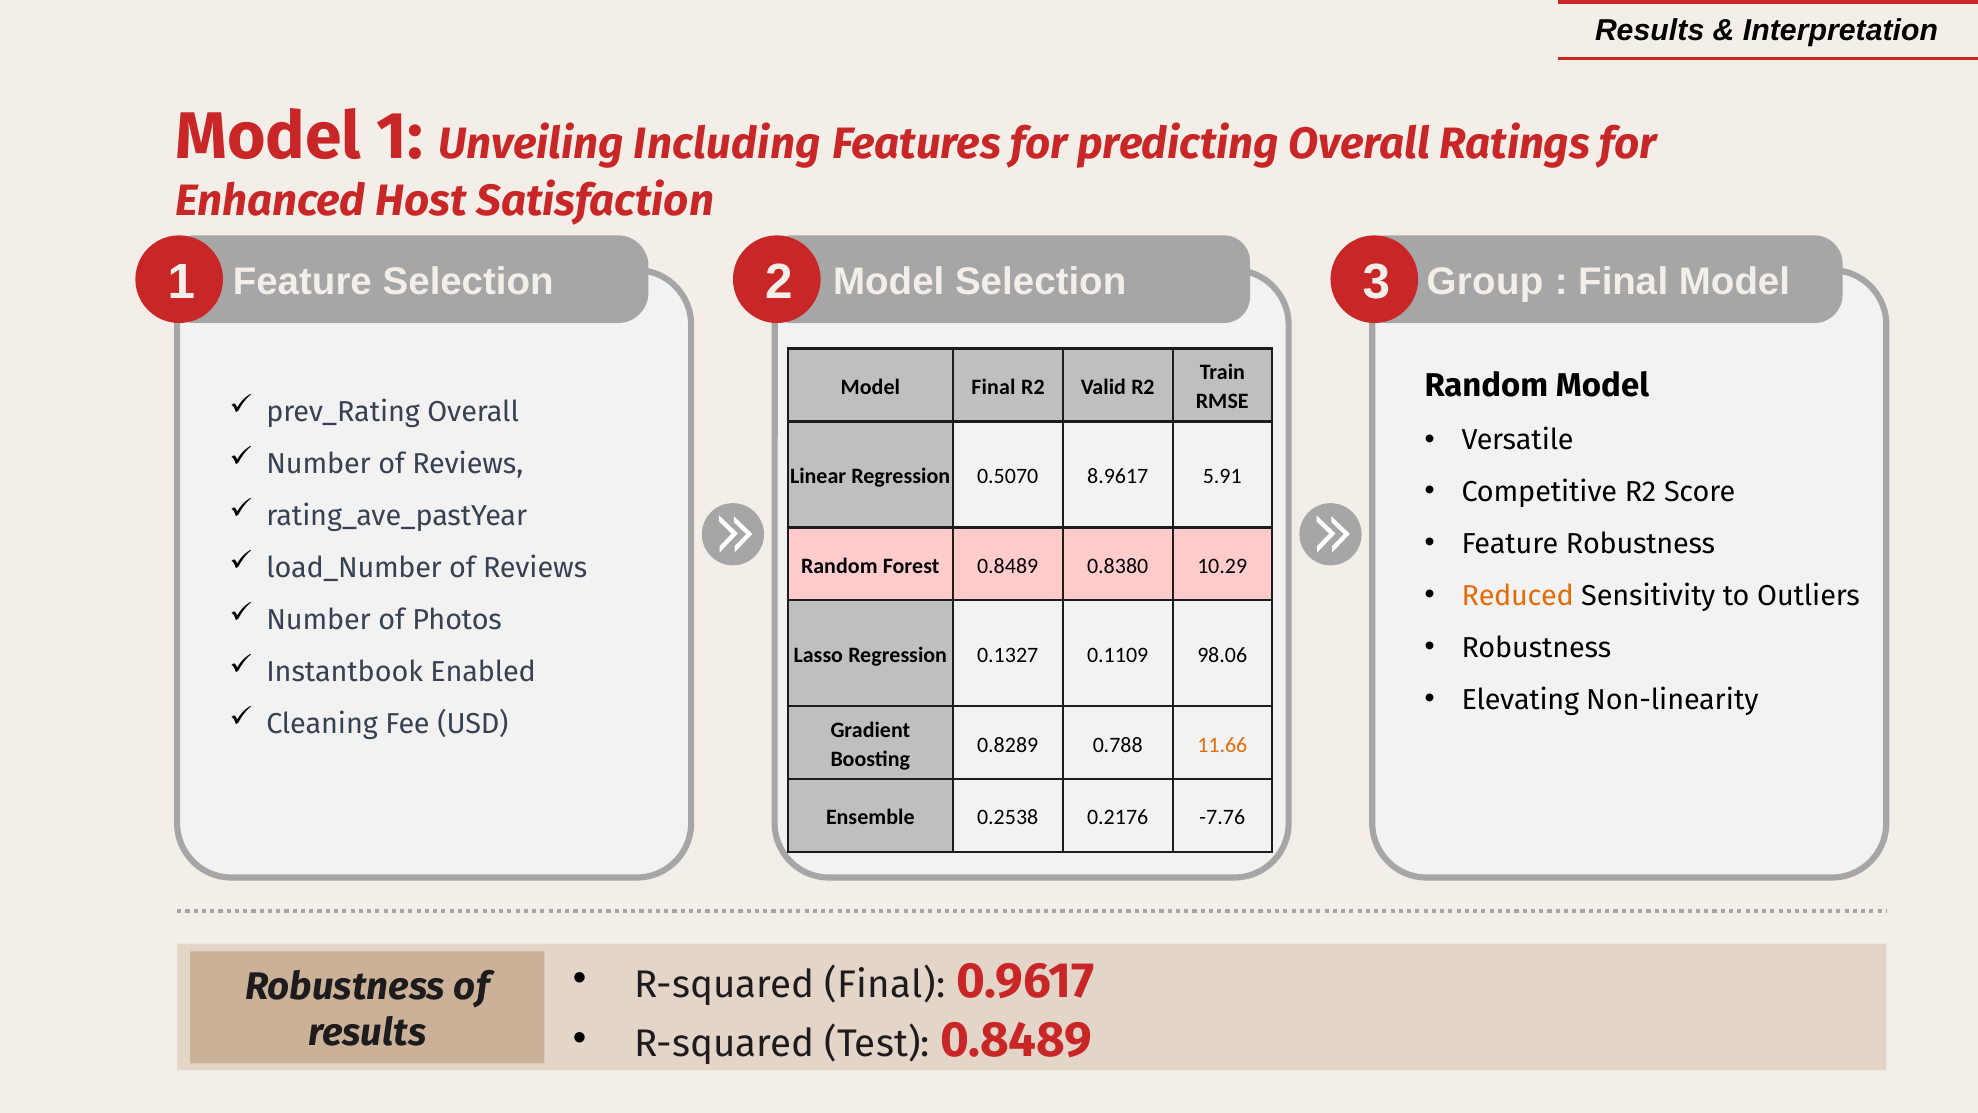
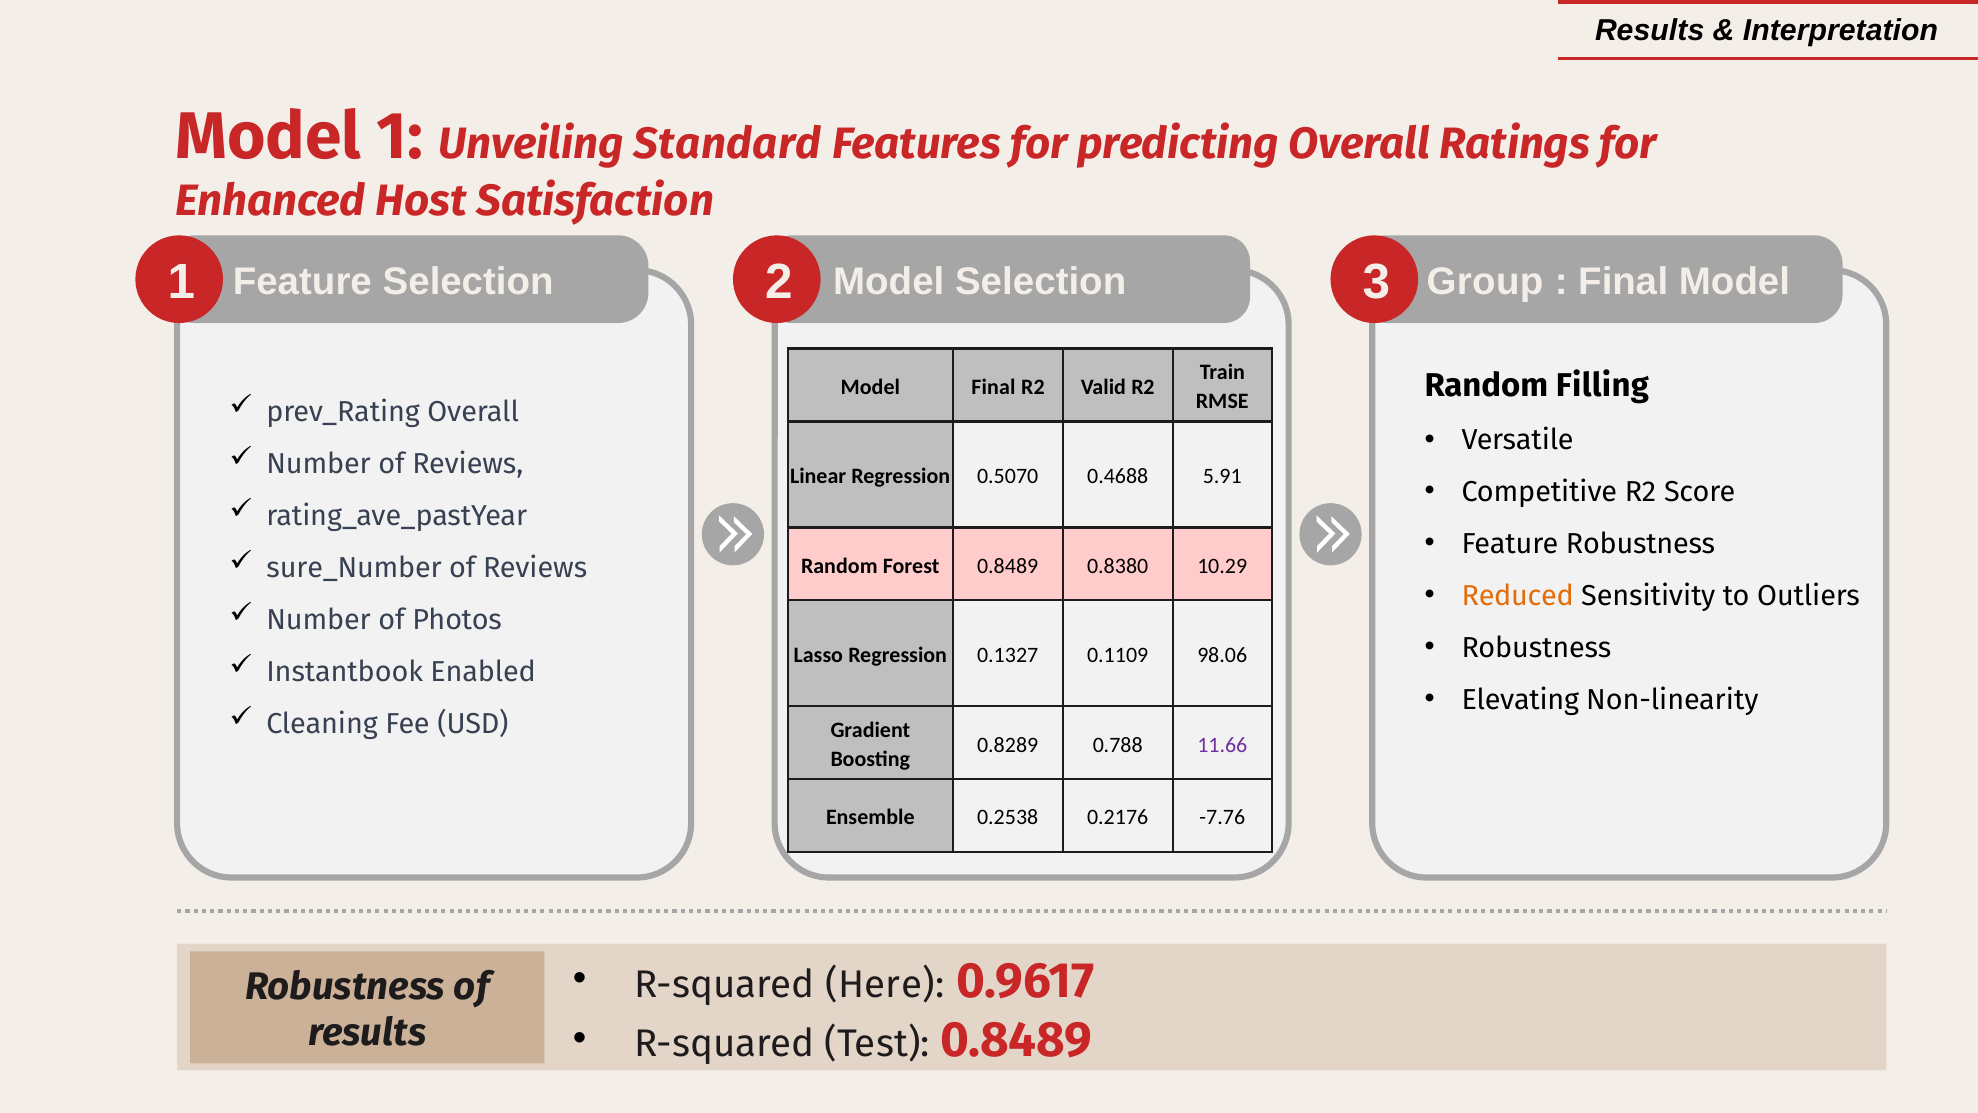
Including: Including -> Standard
Random Model: Model -> Filling
8.9617: 8.9617 -> 0.4688
load_Number: load_Number -> sure_Number
11.66 colour: orange -> purple
R-squared Final: Final -> Here
